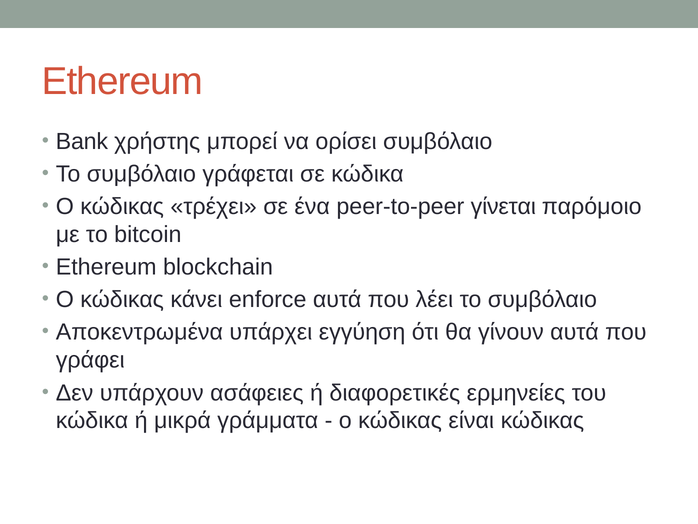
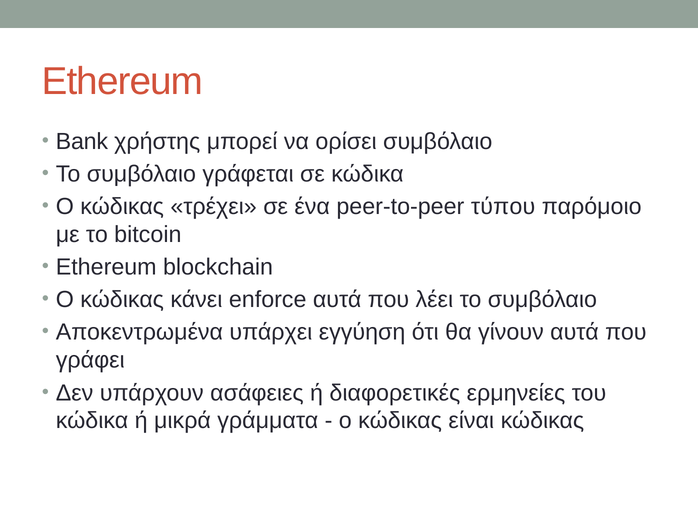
γίνεται: γίνεται -> τύπου
